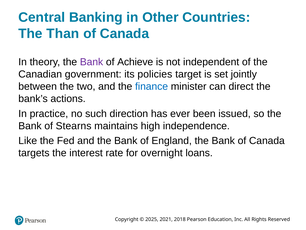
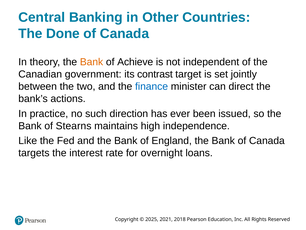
Than: Than -> Done
Bank at (92, 62) colour: purple -> orange
policies: policies -> contrast
